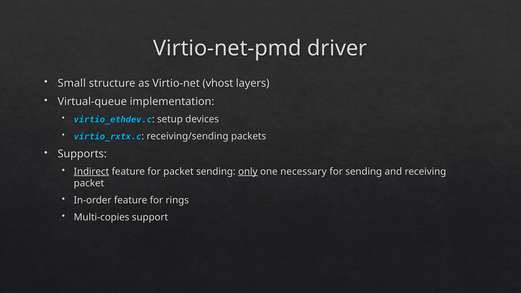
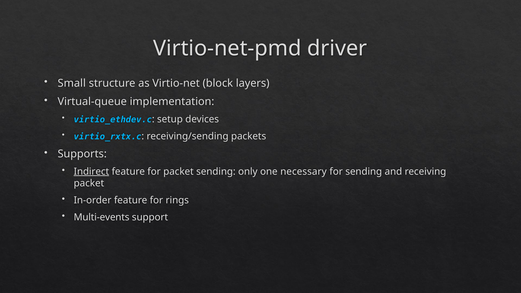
vhost: vhost -> block
only underline: present -> none
Multi-copies: Multi-copies -> Multi-events
